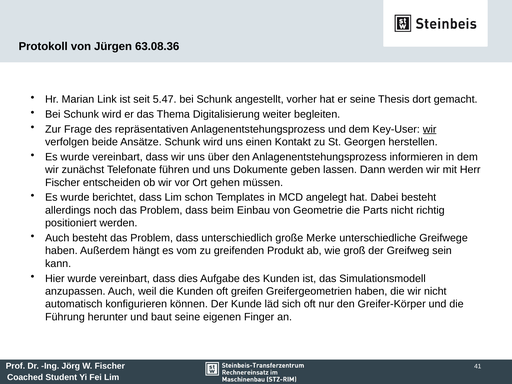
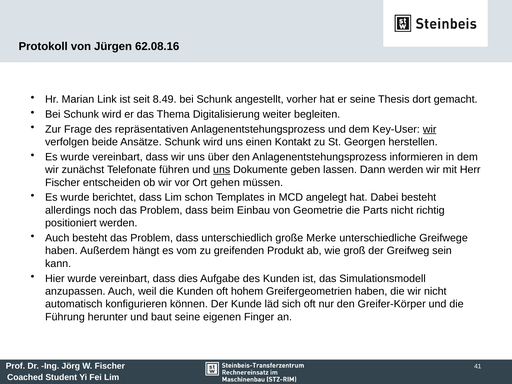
63.08.36: 63.08.36 -> 62.08.16
5.47: 5.47 -> 8.49
uns at (222, 170) underline: none -> present
greifen: greifen -> hohem
